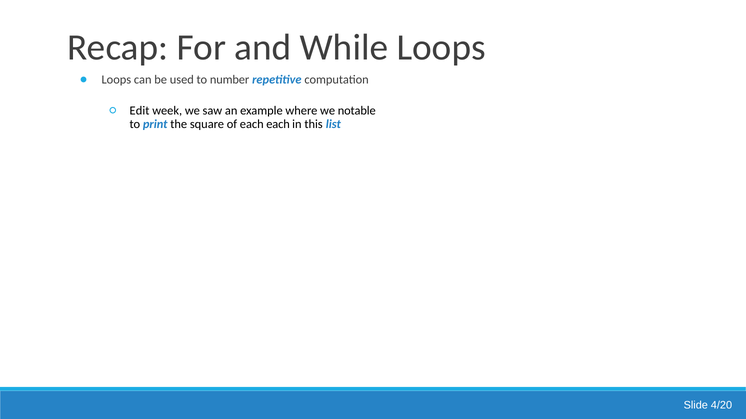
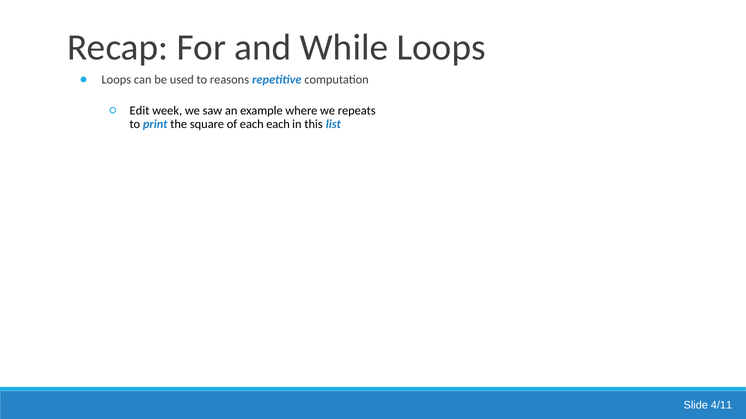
number: number -> reasons
notable: notable -> repeats
4/20: 4/20 -> 4/11
